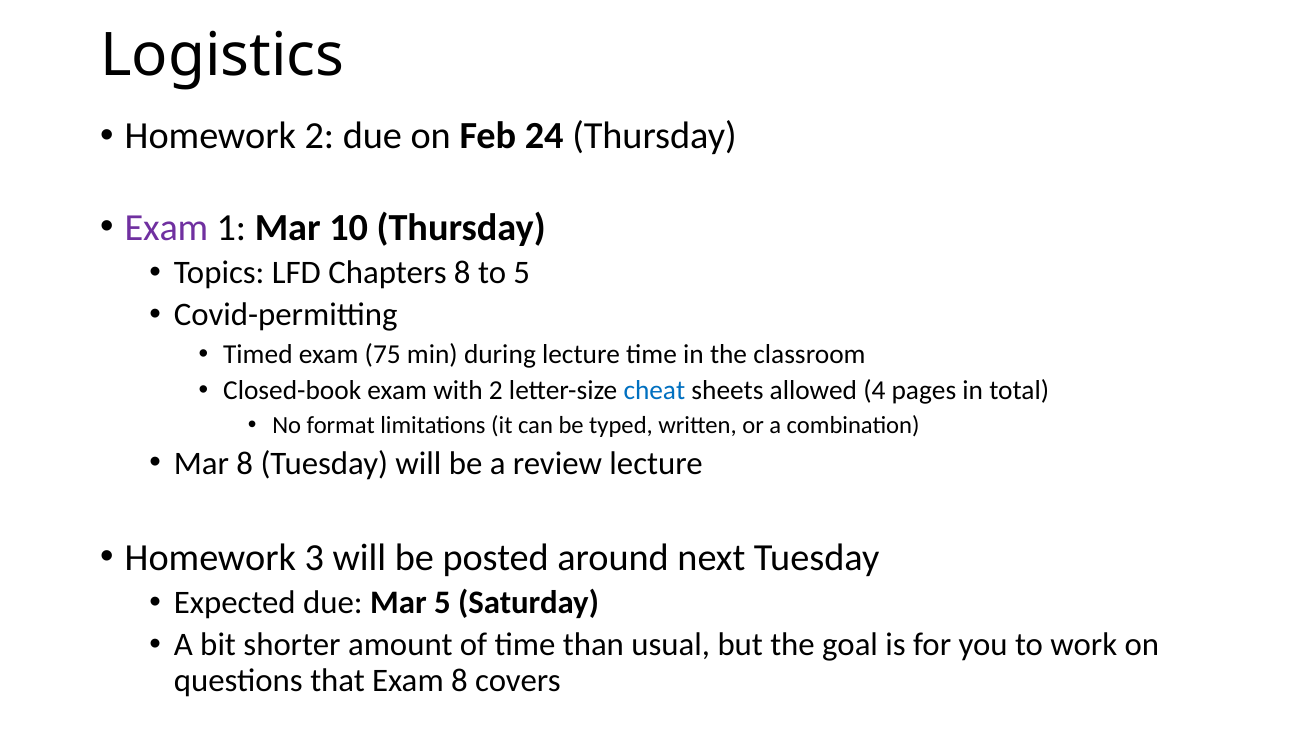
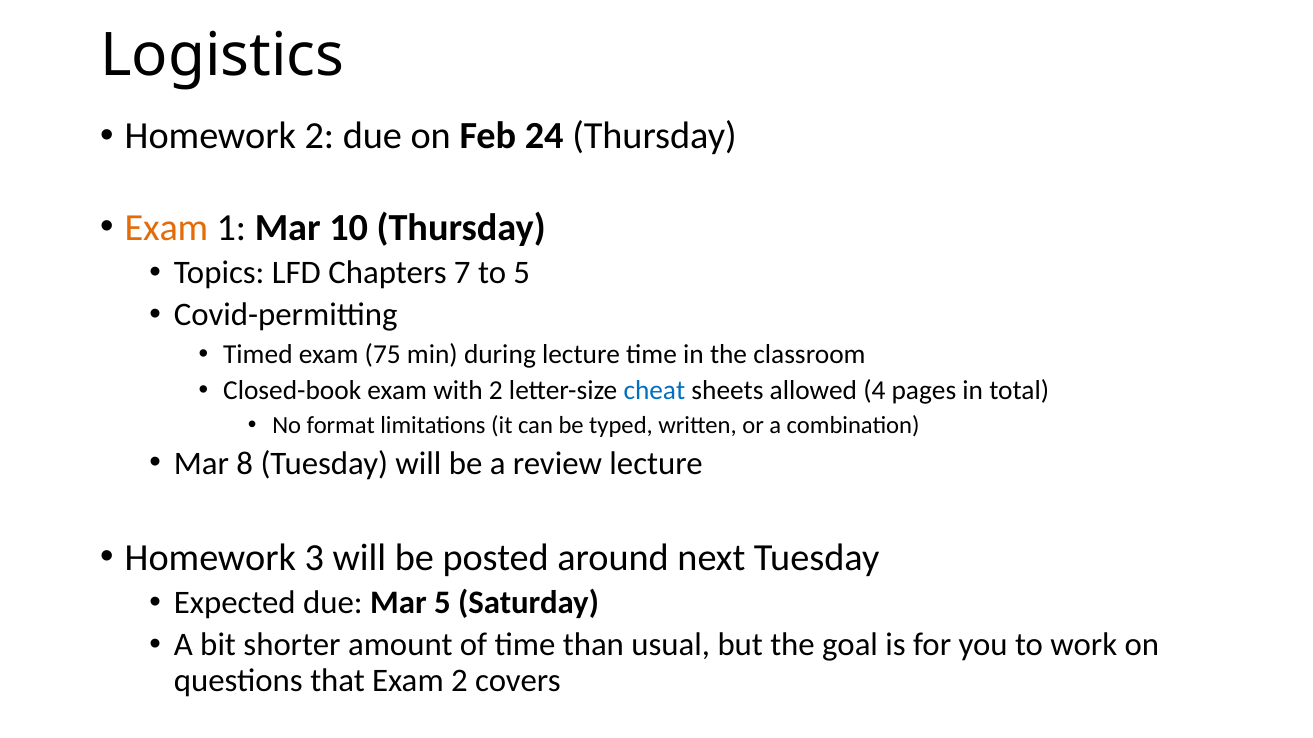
Exam at (167, 228) colour: purple -> orange
Chapters 8: 8 -> 7
Exam 8: 8 -> 2
